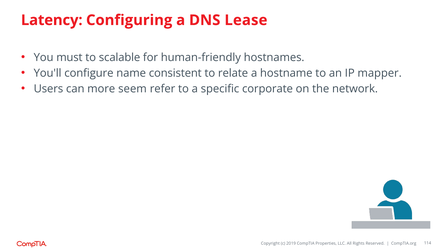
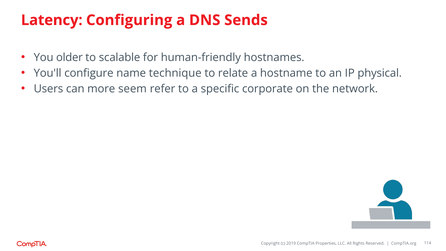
Lease: Lease -> Sends
must: must -> older
consistent: consistent -> technique
mapper: mapper -> physical
